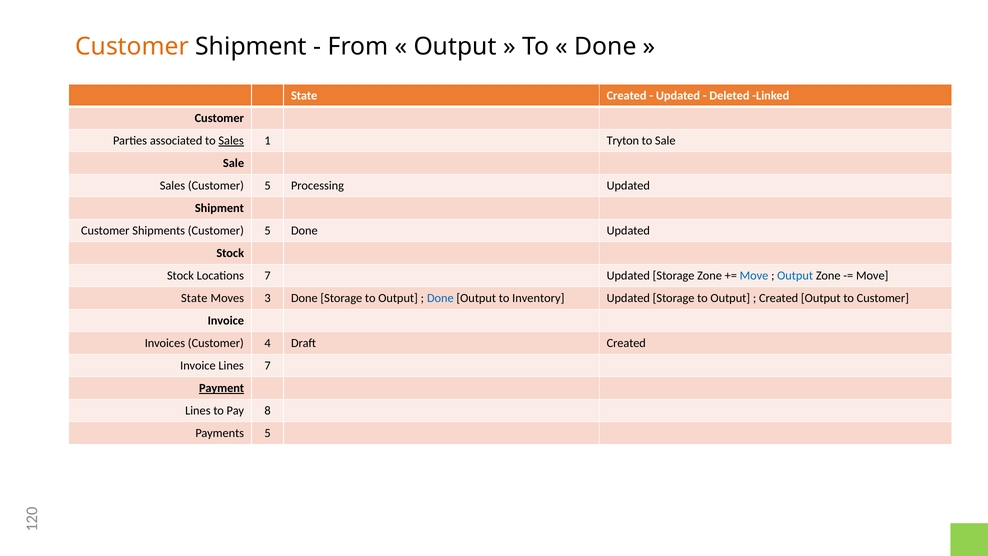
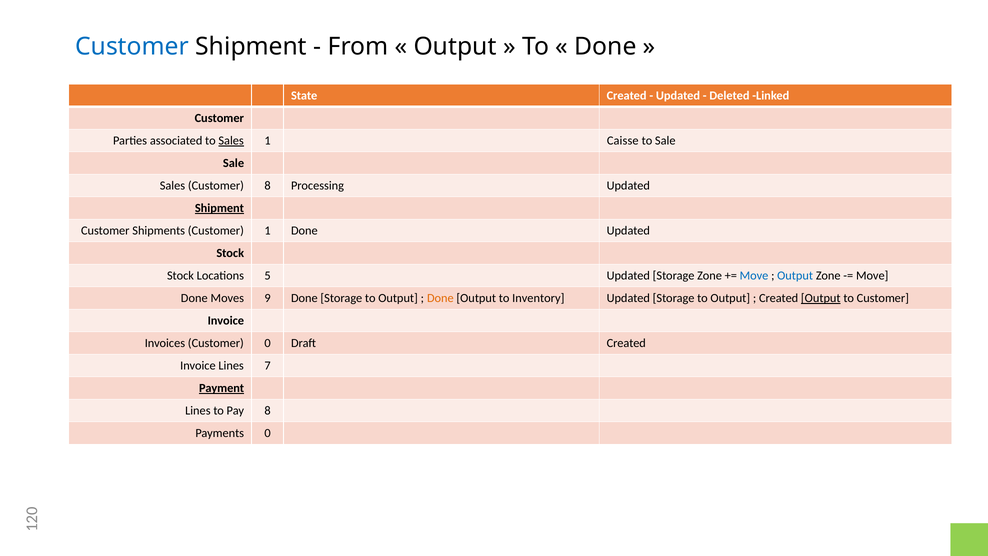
Customer at (132, 46) colour: orange -> blue
Tryton: Tryton -> Caisse
Sales Customer 5: 5 -> 8
Shipment at (219, 208) underline: none -> present
Shipments Customer 5: 5 -> 1
Locations 7: 7 -> 5
State at (194, 298): State -> Done
3: 3 -> 9
Done at (440, 298) colour: blue -> orange
Output at (821, 298) underline: none -> present
Customer 4: 4 -> 0
Payments 5: 5 -> 0
